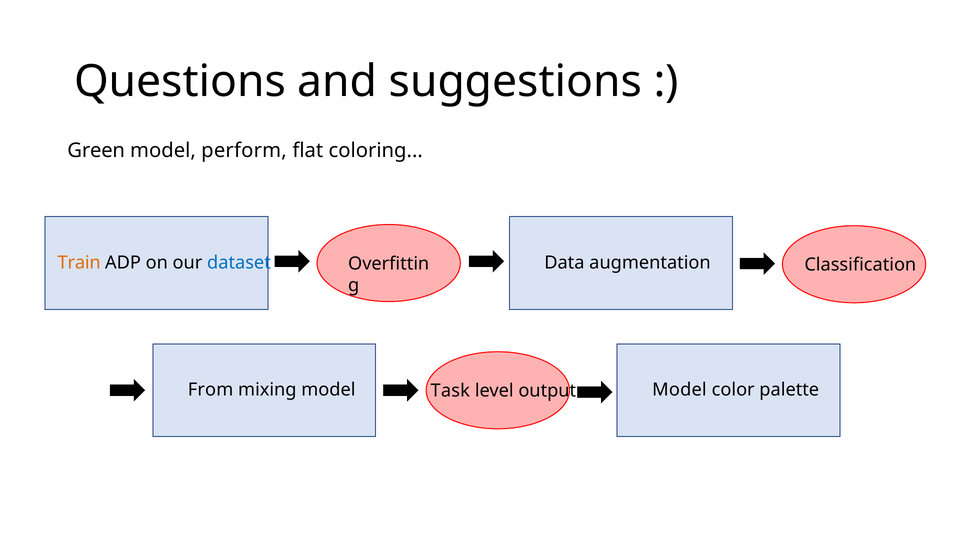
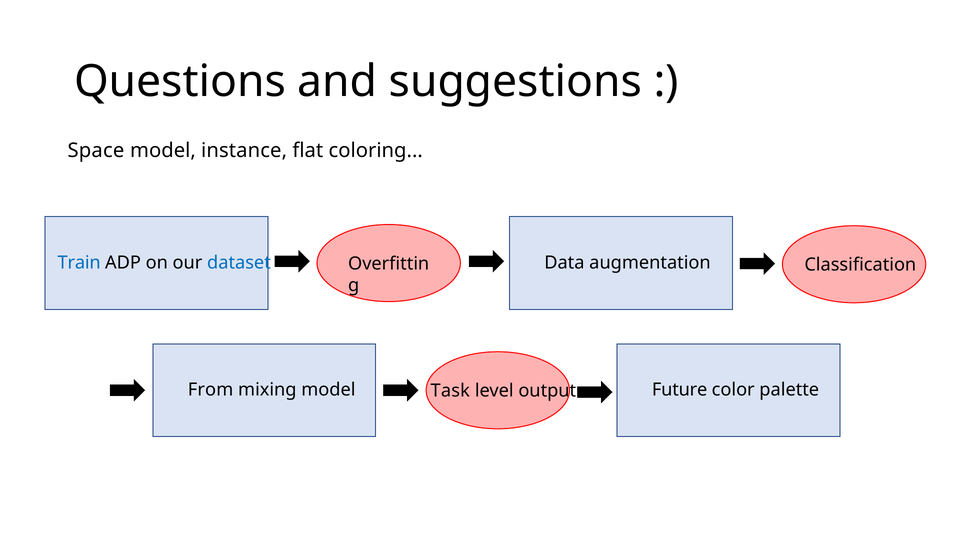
Green: Green -> Space
perform: perform -> instance
Train colour: orange -> blue
output Model: Model -> Future
